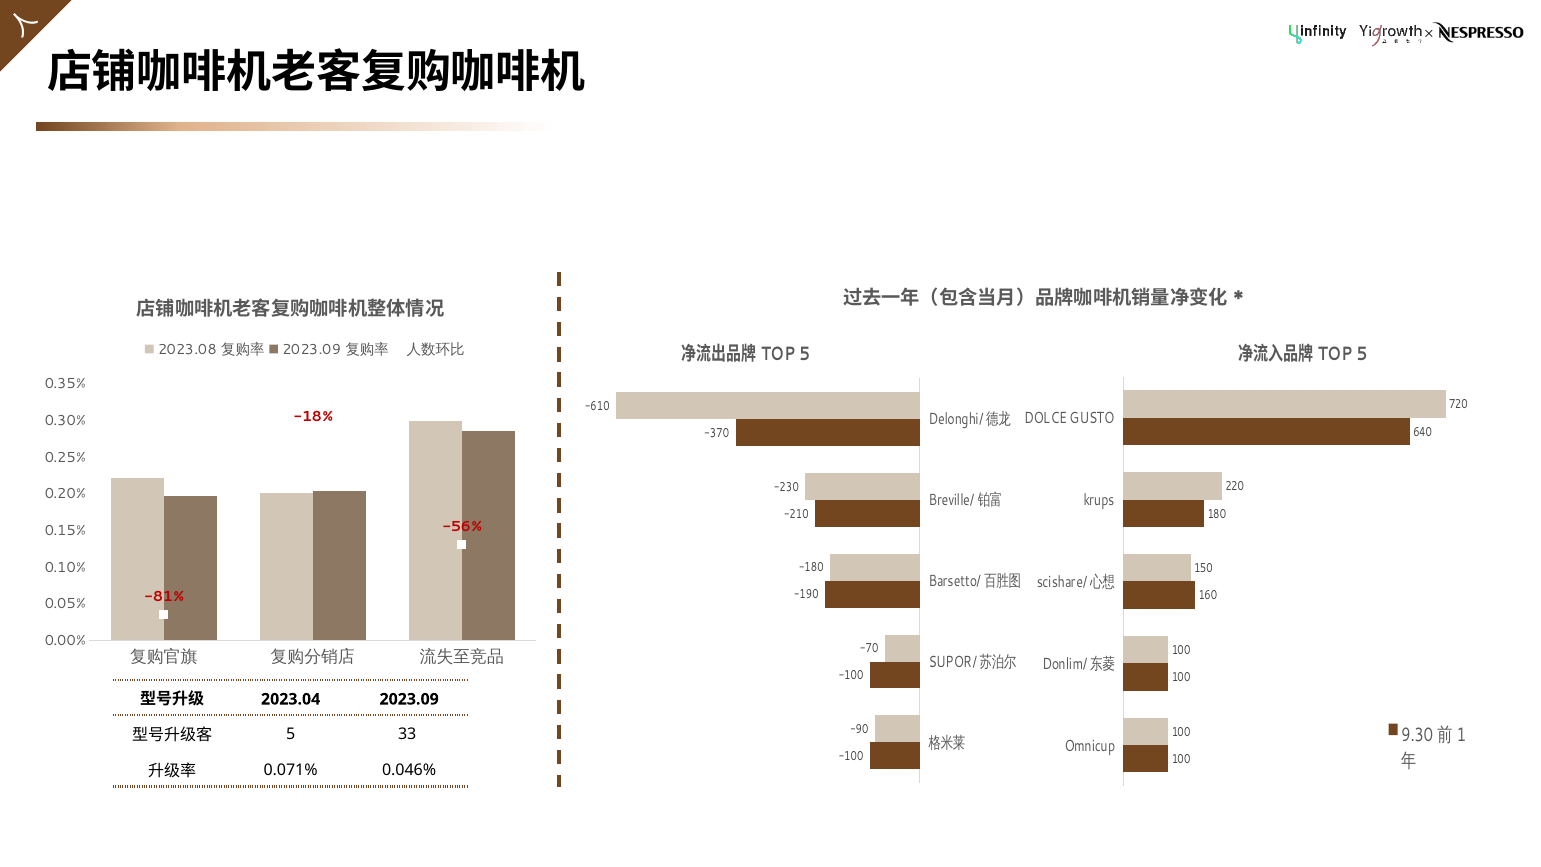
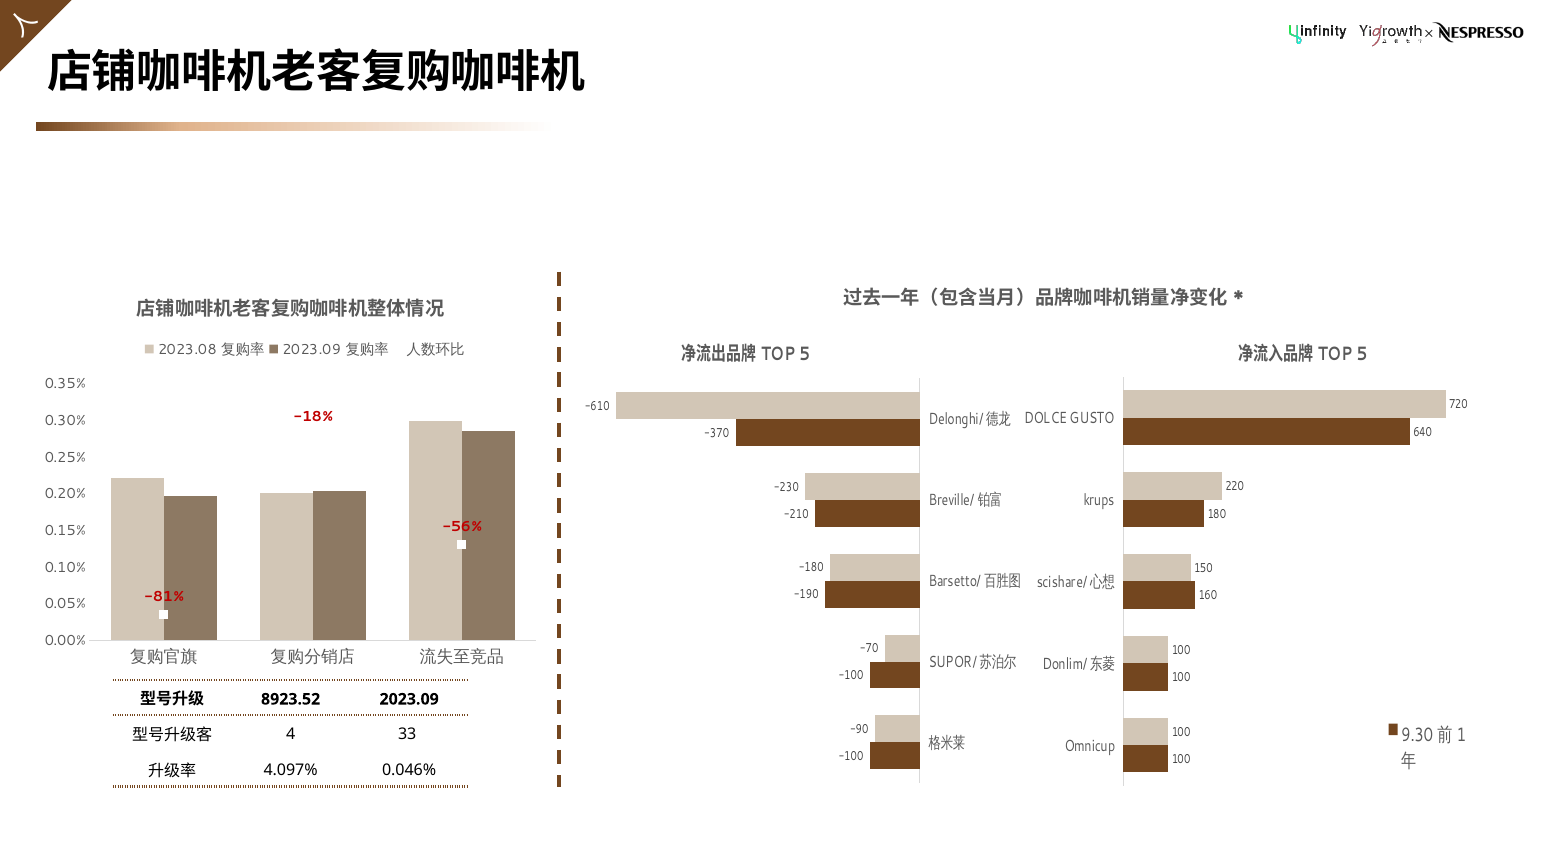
2023.04: 2023.04 -> 8923.52
5 at (291, 734): 5 -> 4
0.071%: 0.071% -> 4.097%
